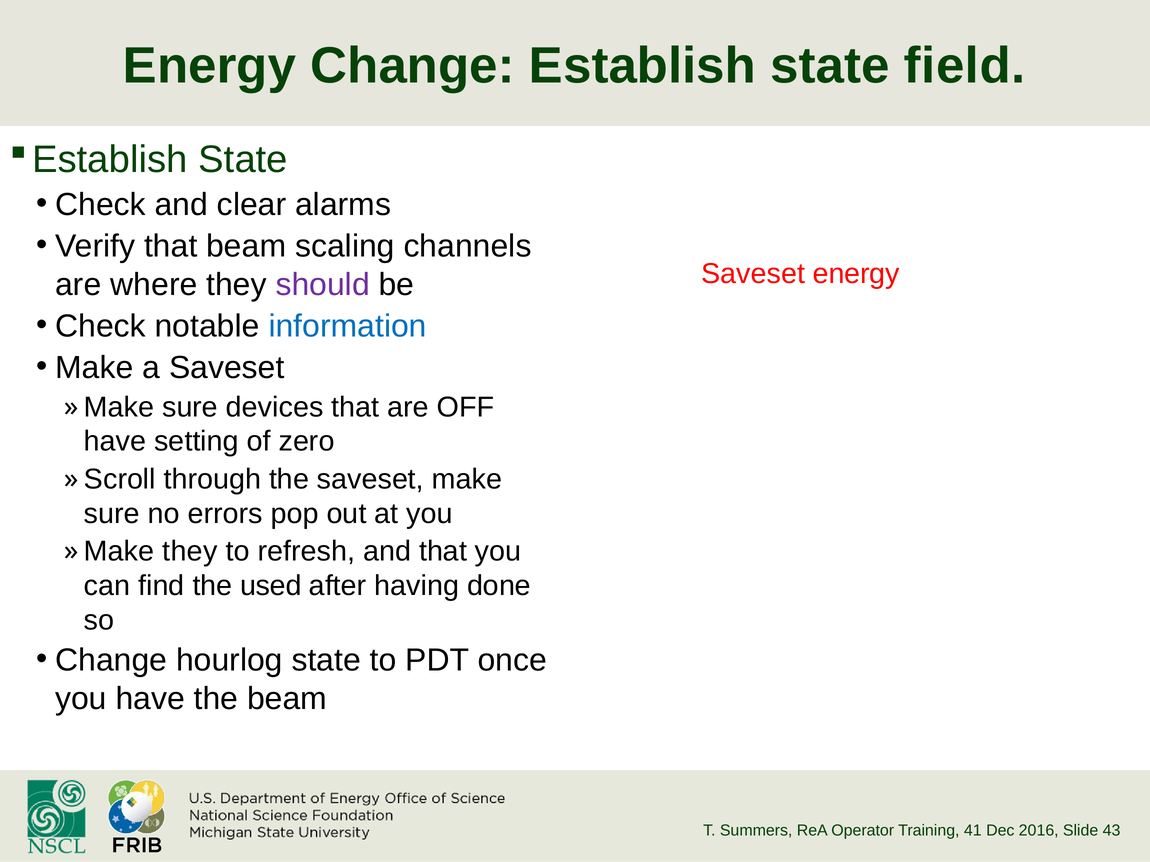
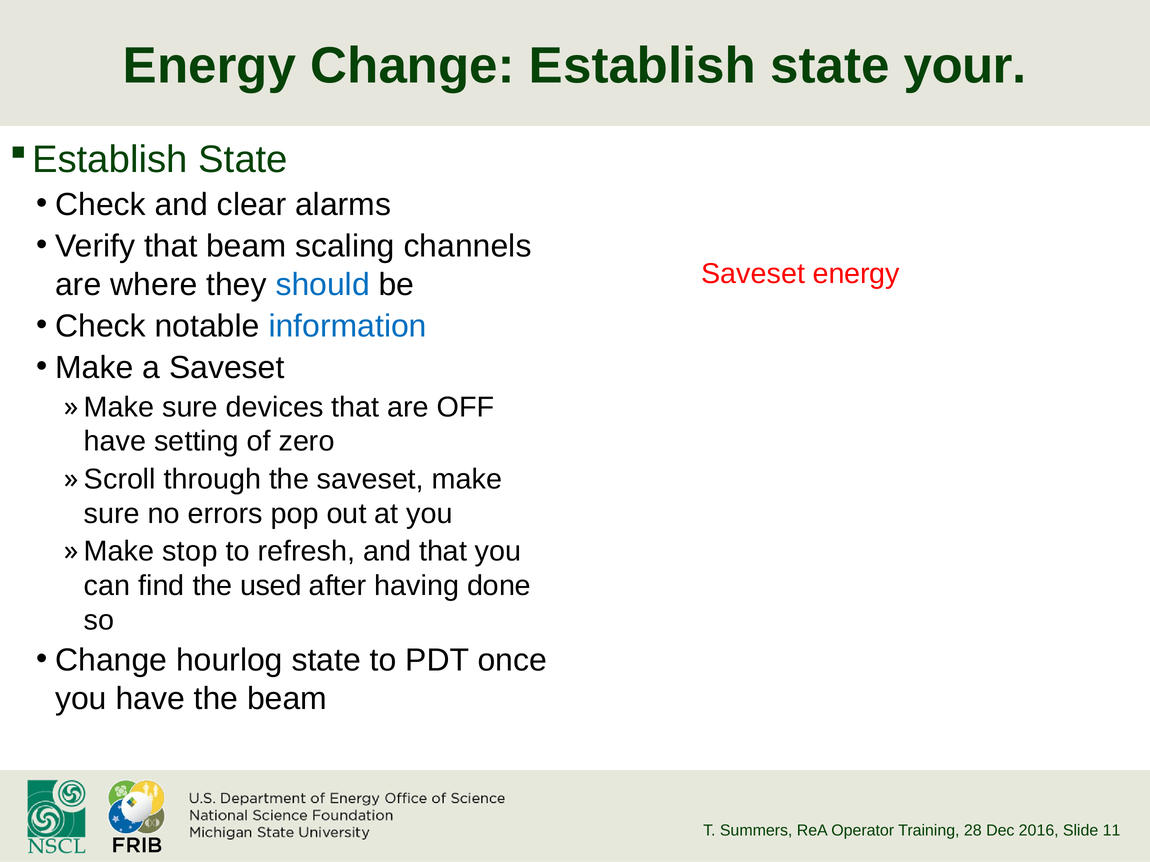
field: field -> your
should colour: purple -> blue
Make they: they -> stop
41: 41 -> 28
43: 43 -> 11
